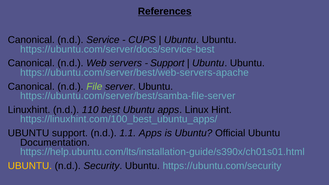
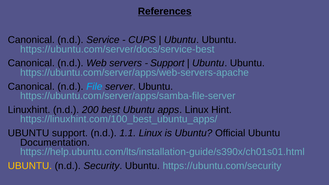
https://ubuntu.com/server/best/web-servers-apache: https://ubuntu.com/server/best/web-servers-apache -> https://ubuntu.com/server/apps/web-servers-apache
File colour: light green -> light blue
https://ubuntu.com/server/best/samba-file-server: https://ubuntu.com/server/best/samba-file-server -> https://ubuntu.com/server/apps/samba-file-server
110: 110 -> 200
1.1 Apps: Apps -> Linux
